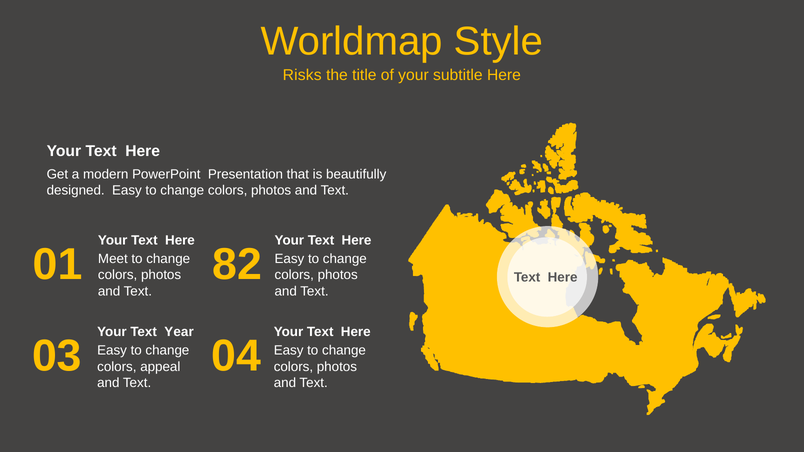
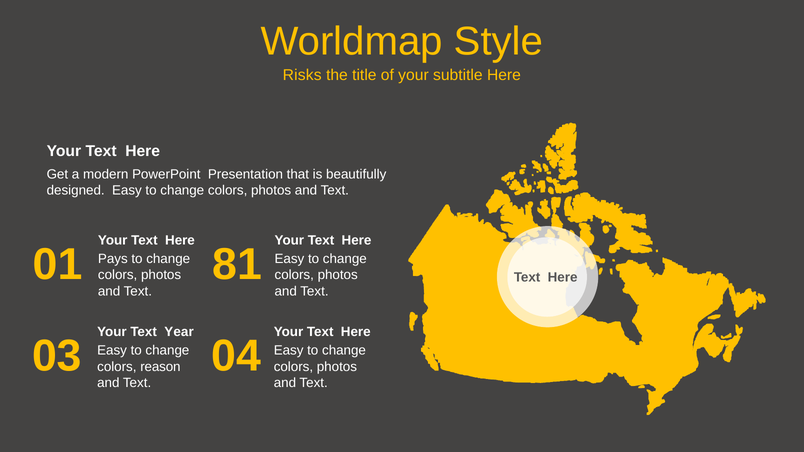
82: 82 -> 81
Meet: Meet -> Pays
appeal: appeal -> reason
